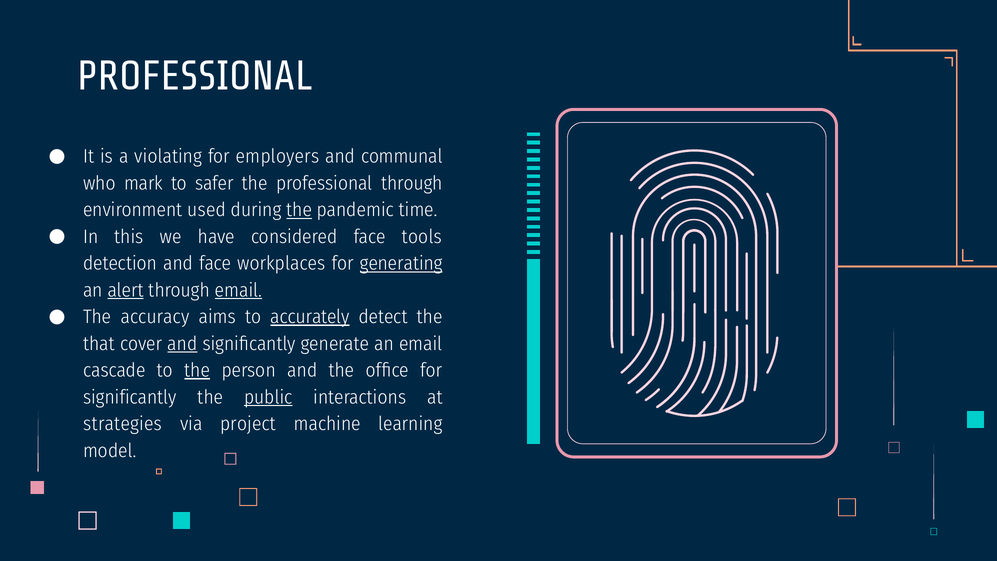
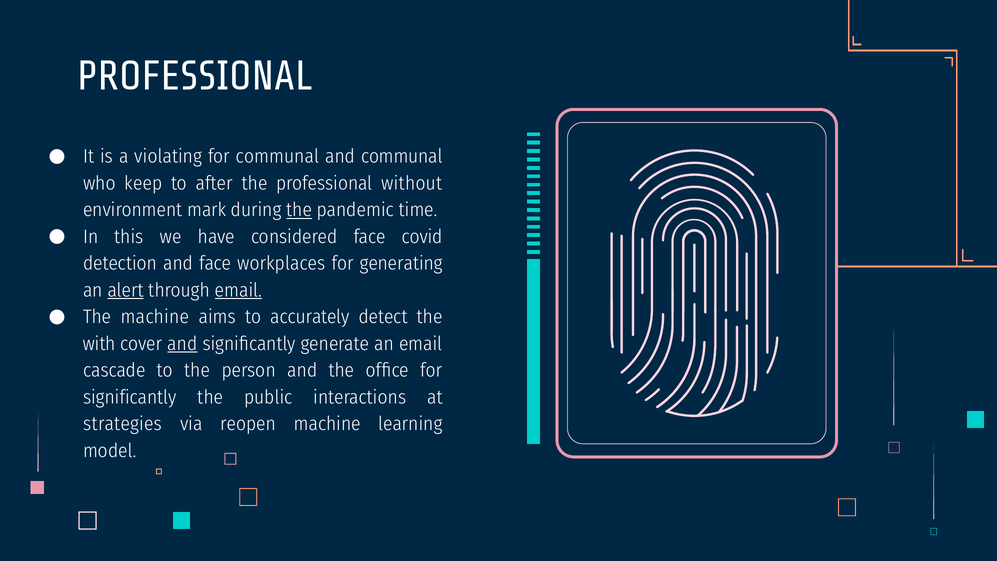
for employers: employers -> communal
mark: mark -> keep
safer: safer -> after
professional through: through -> without
used: used -> mark
tools: tools -> covid
generating underline: present -> none
The accuracy: accuracy -> machine
accurately underline: present -> none
that: that -> with
the at (197, 370) underline: present -> none
public underline: present -> none
project: project -> reopen
